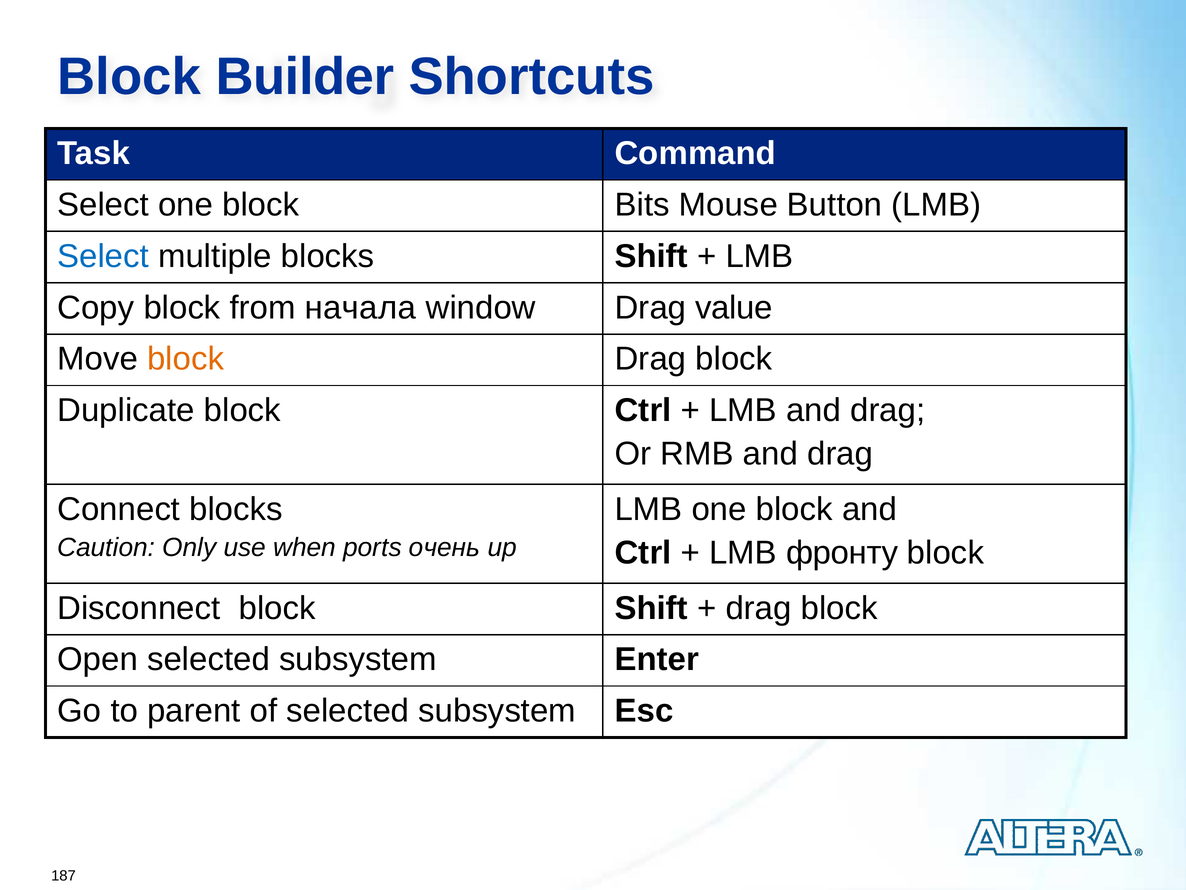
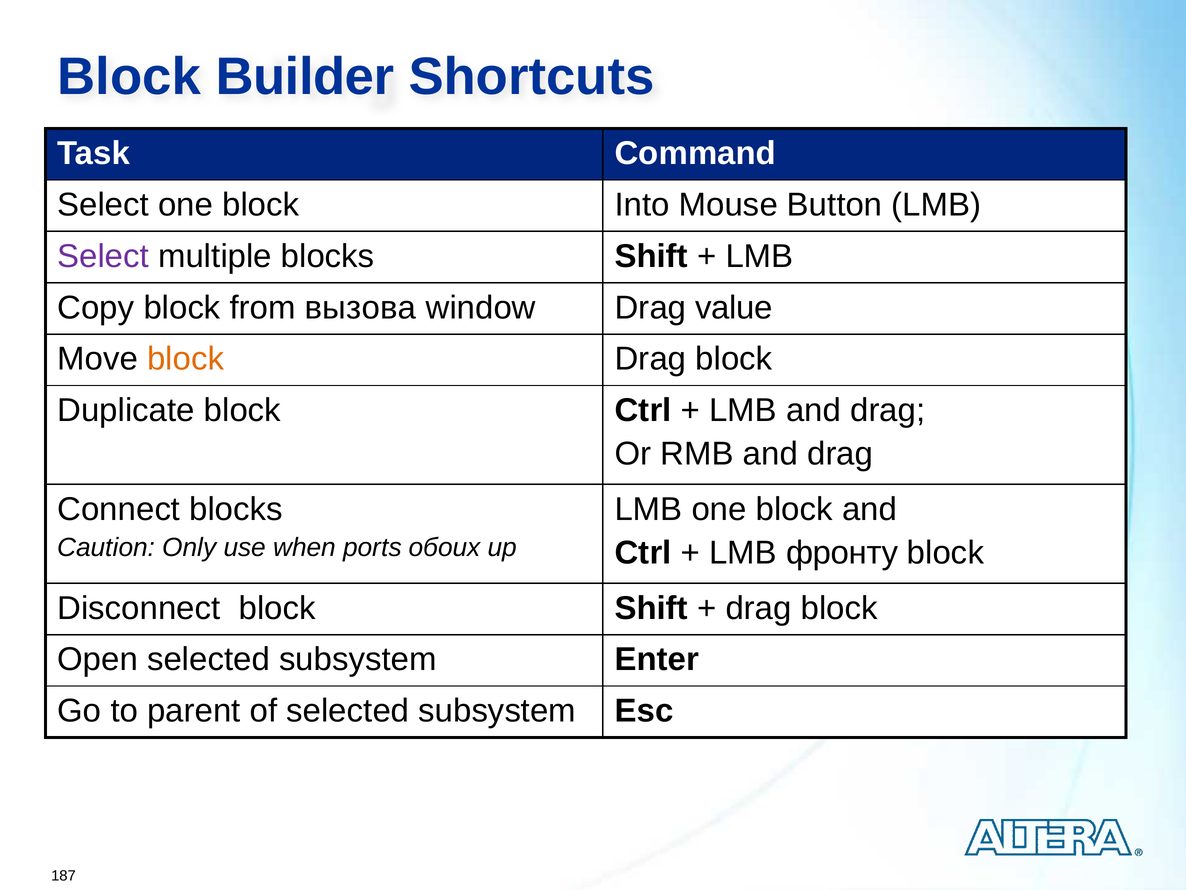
Bits: Bits -> Into
Select at (103, 256) colour: blue -> purple
начала: начала -> вызова
очень: очень -> обоих
